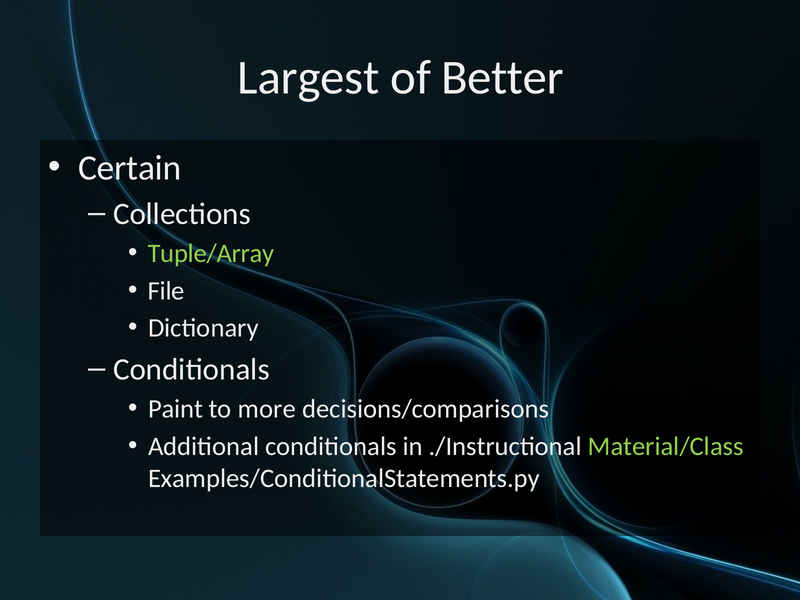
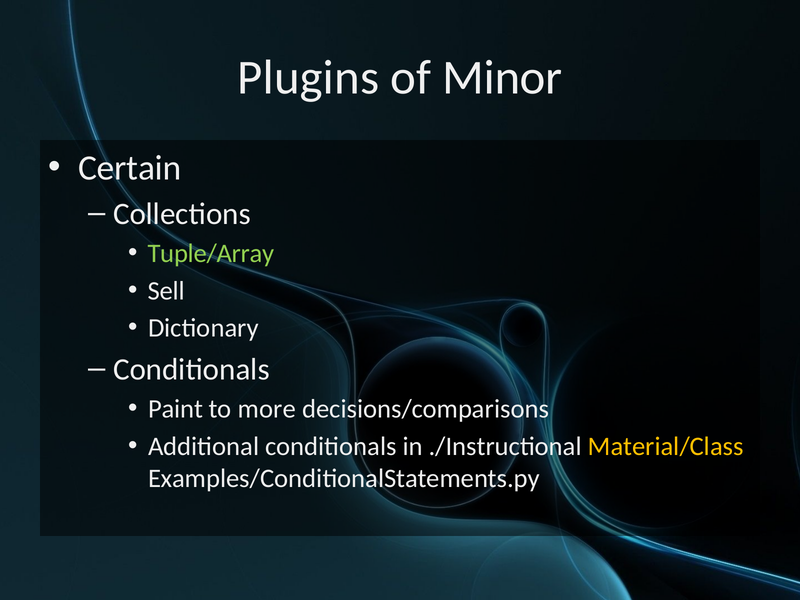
Largest: Largest -> Plugins
Better: Better -> Minor
File: File -> Sell
Material/Class colour: light green -> yellow
